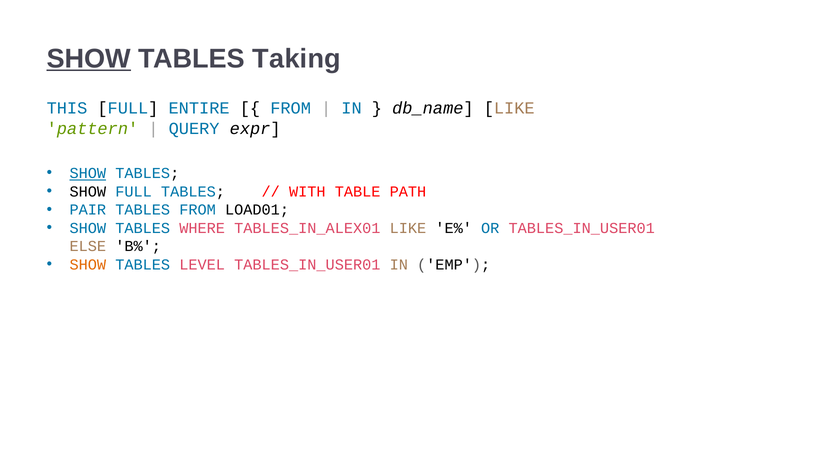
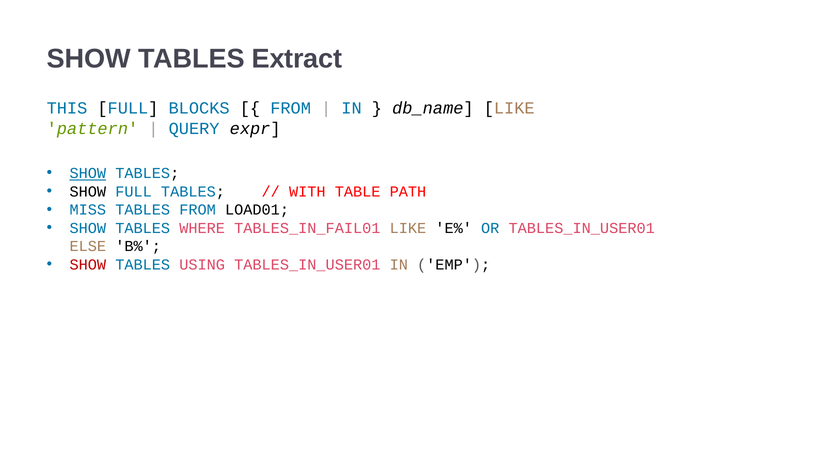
SHOW at (89, 59) underline: present -> none
Taking: Taking -> Extract
ENTIRE: ENTIRE -> BLOCKS
PAIR: PAIR -> MISS
TABLES_IN_ALEX01: TABLES_IN_ALEX01 -> TABLES_IN_FAIL01
SHOW at (88, 265) colour: orange -> red
LEVEL: LEVEL -> USING
